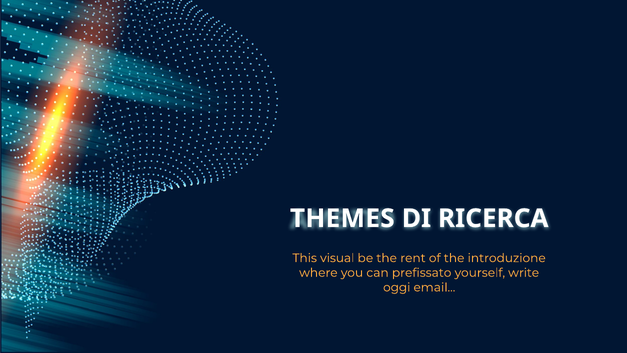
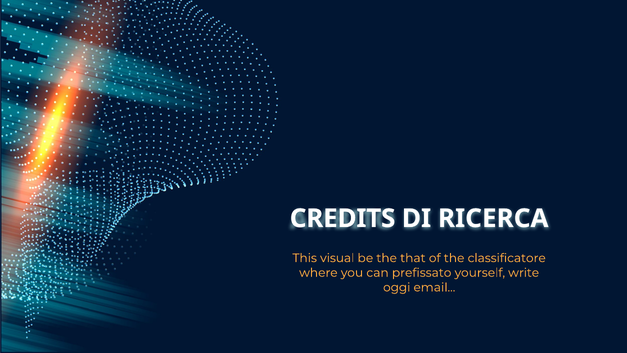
THEMES: THEMES -> CREDITS
rent: rent -> that
introduzione: introduzione -> classificatore
